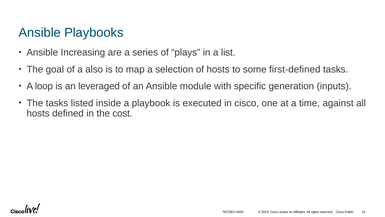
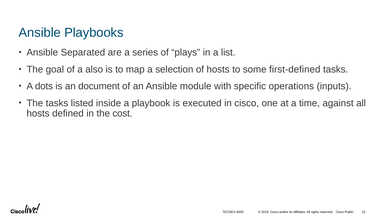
Increasing: Increasing -> Separated
loop: loop -> dots
leveraged: leveraged -> document
generation: generation -> operations
